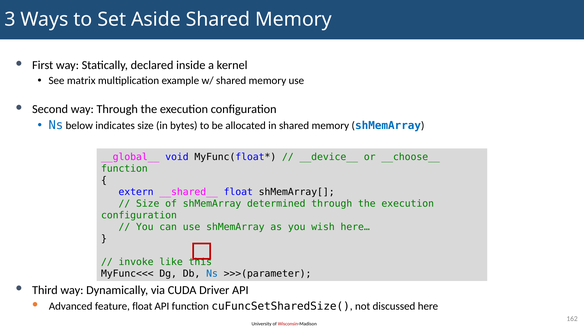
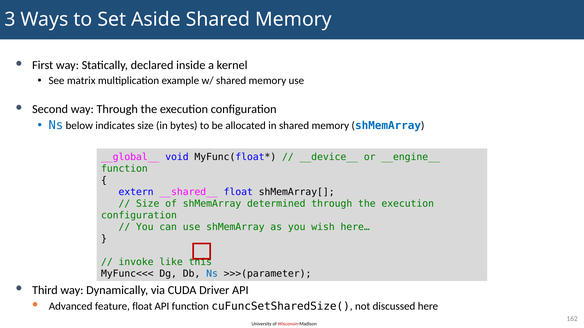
__choose__: __choose__ -> __engine__
